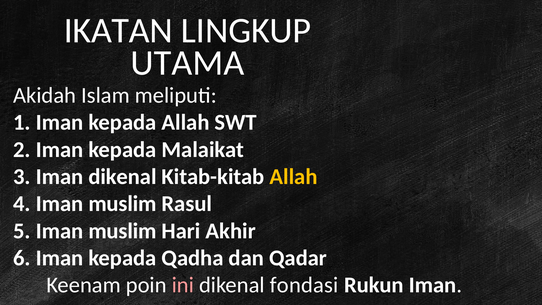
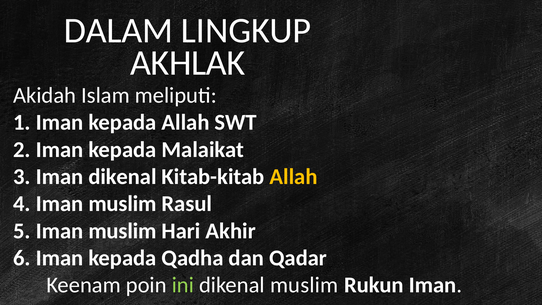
IKATAN: IKATAN -> DALAM
UTAMA: UTAMA -> AKHLAK
ini colour: pink -> light green
dikenal fondasi: fondasi -> muslim
